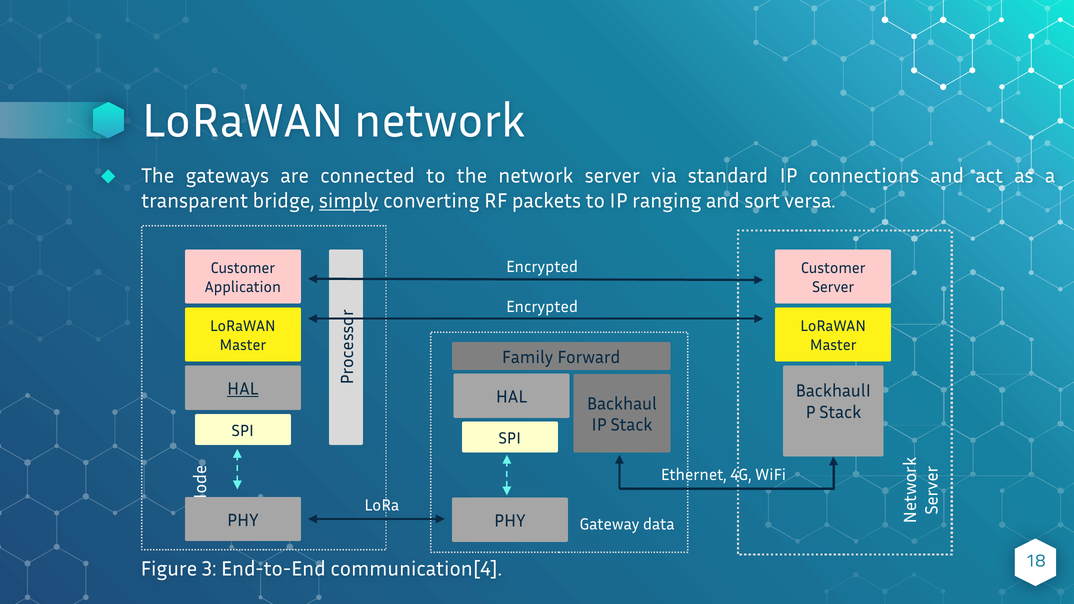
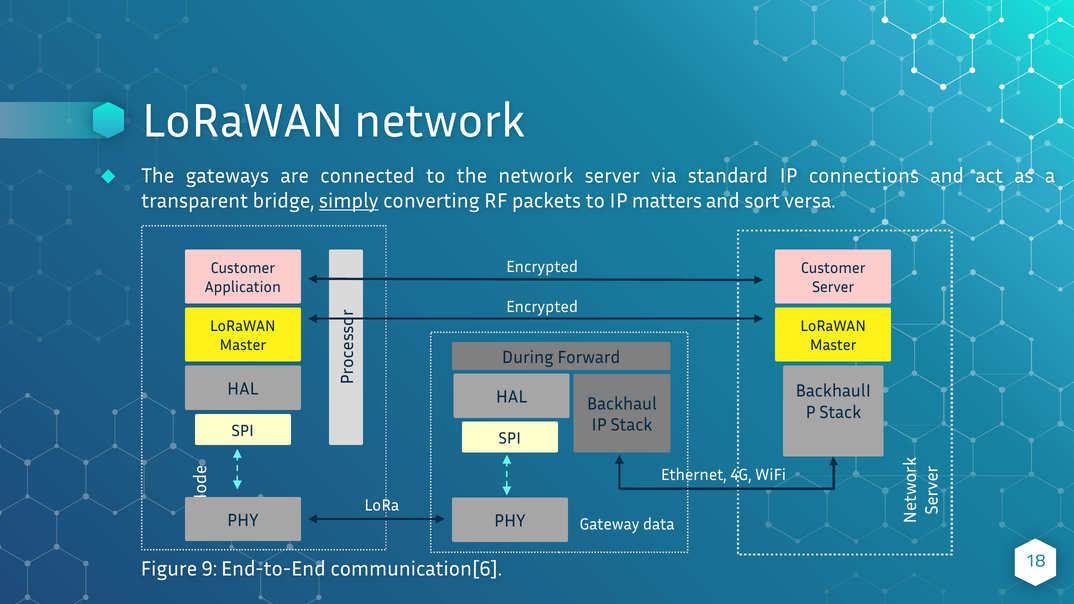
ranging: ranging -> matters
Family: Family -> During
HAL at (243, 389) underline: present -> none
3: 3 -> 9
communication[4: communication[4 -> communication[6
